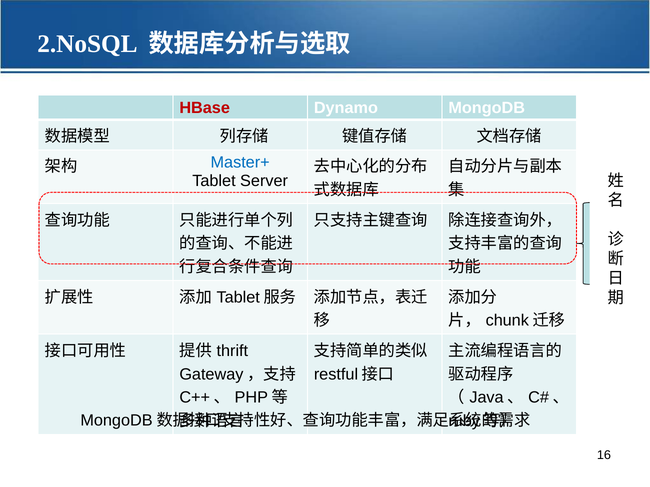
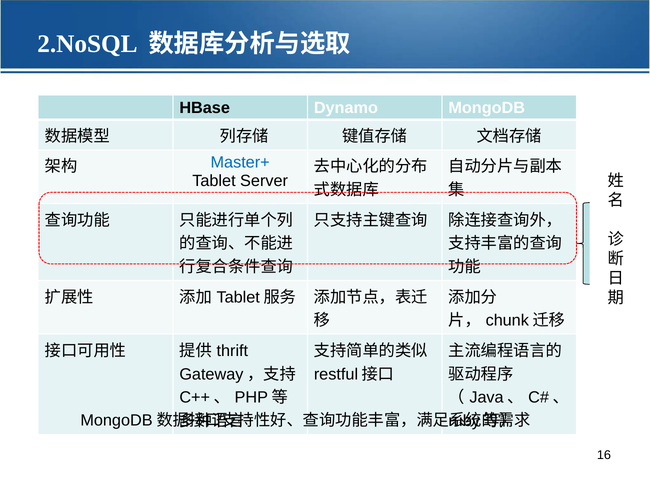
HBase colour: red -> black
